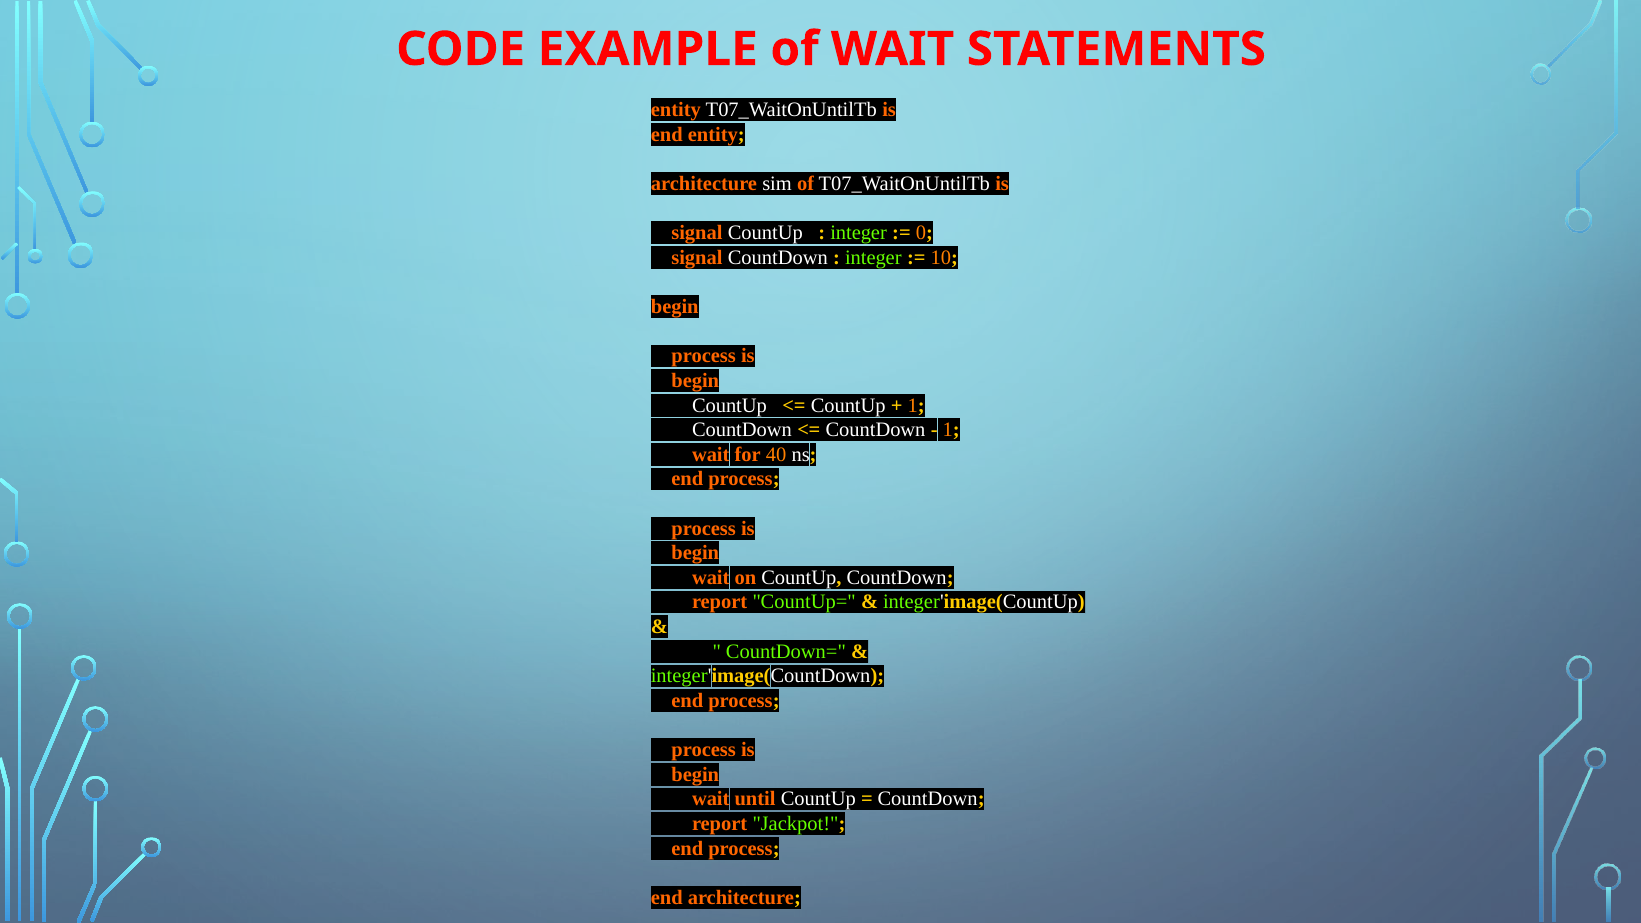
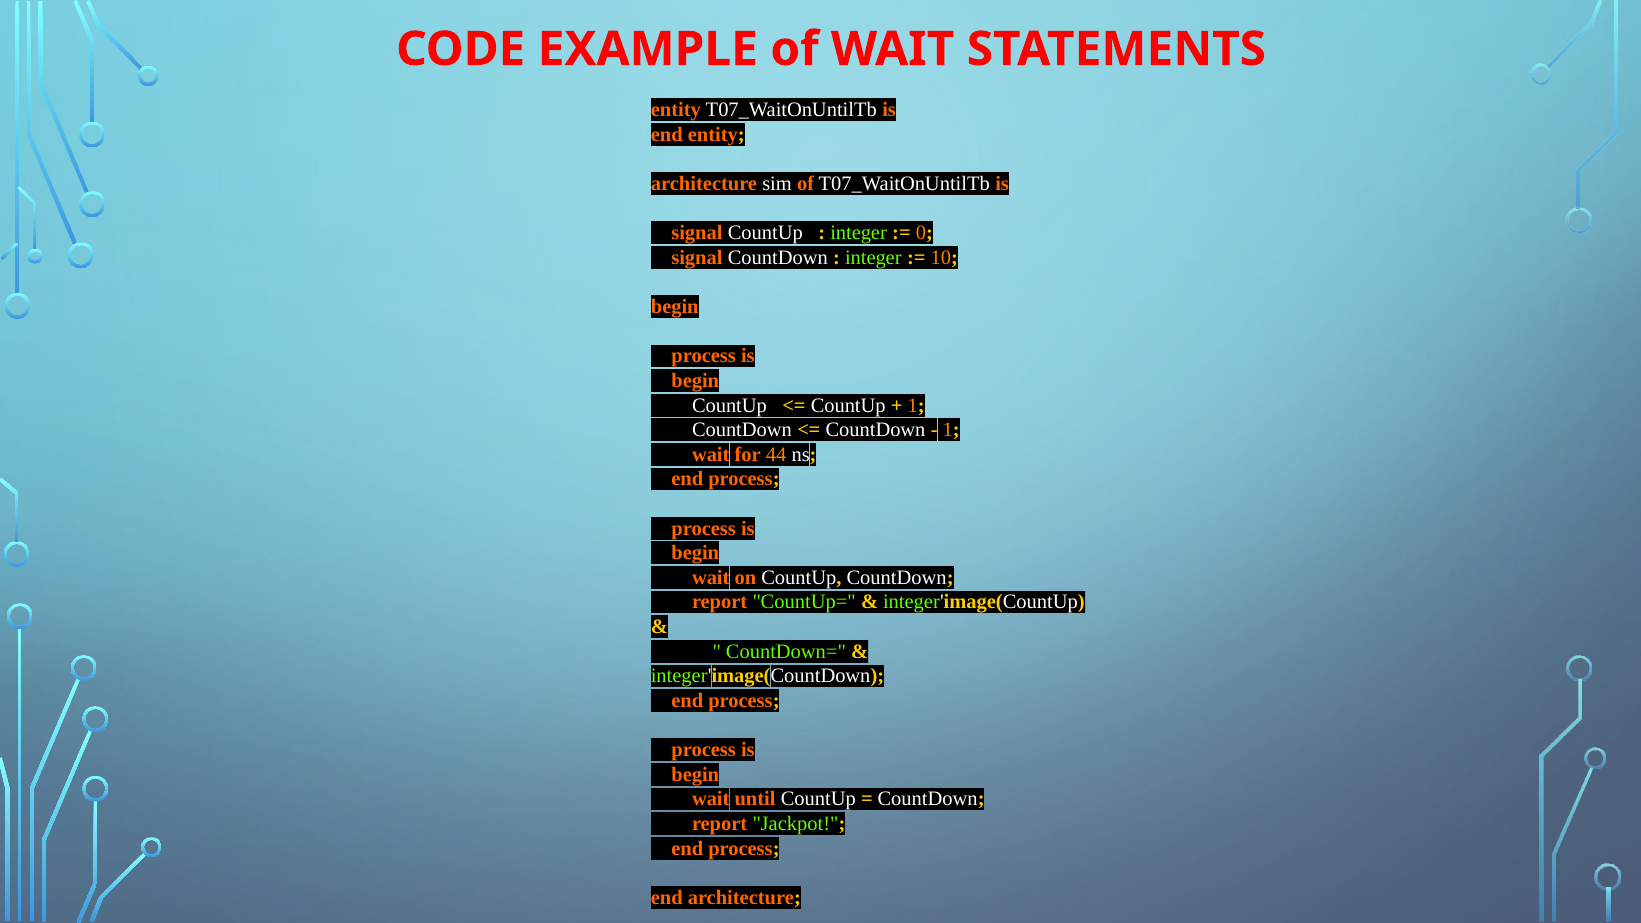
40: 40 -> 44
